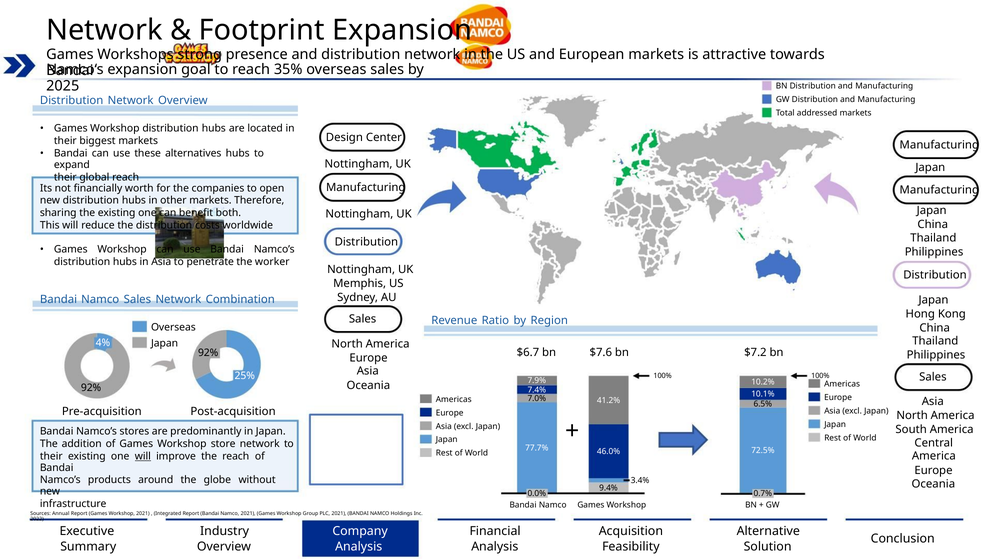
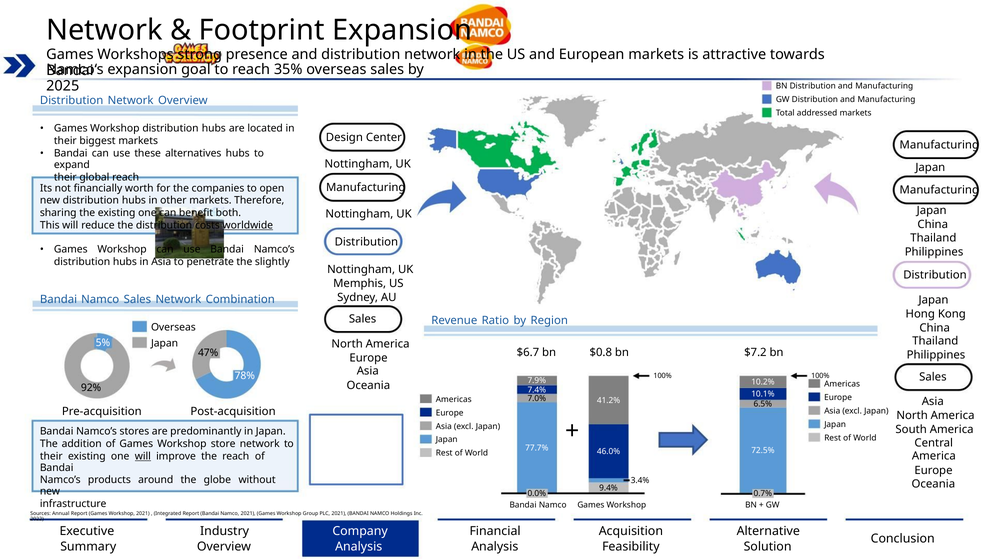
worldwide underline: none -> present
worker: worker -> slightly
4%: 4% -> 5%
92% at (208, 353): 92% -> 47%
$7.6: $7.6 -> $0.8
25%: 25% -> 78%
